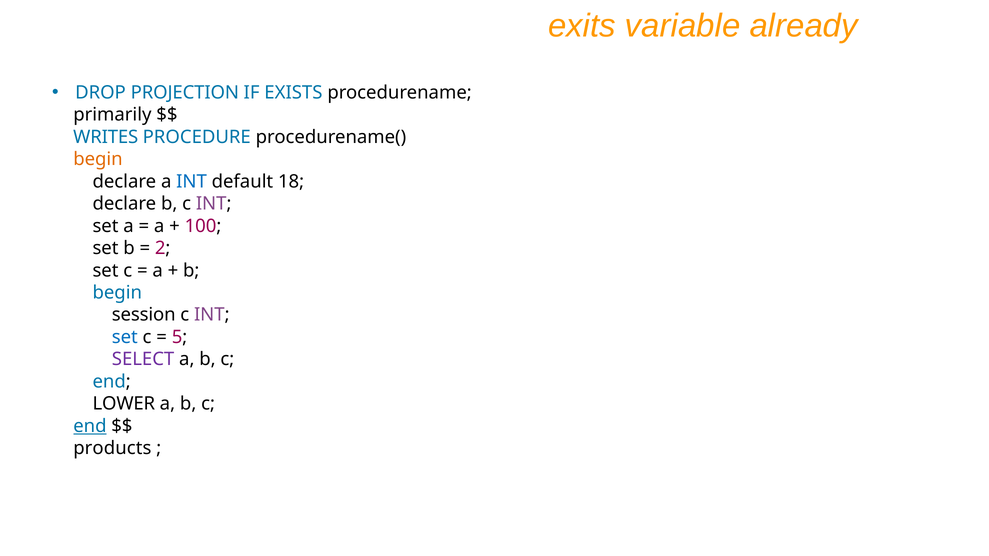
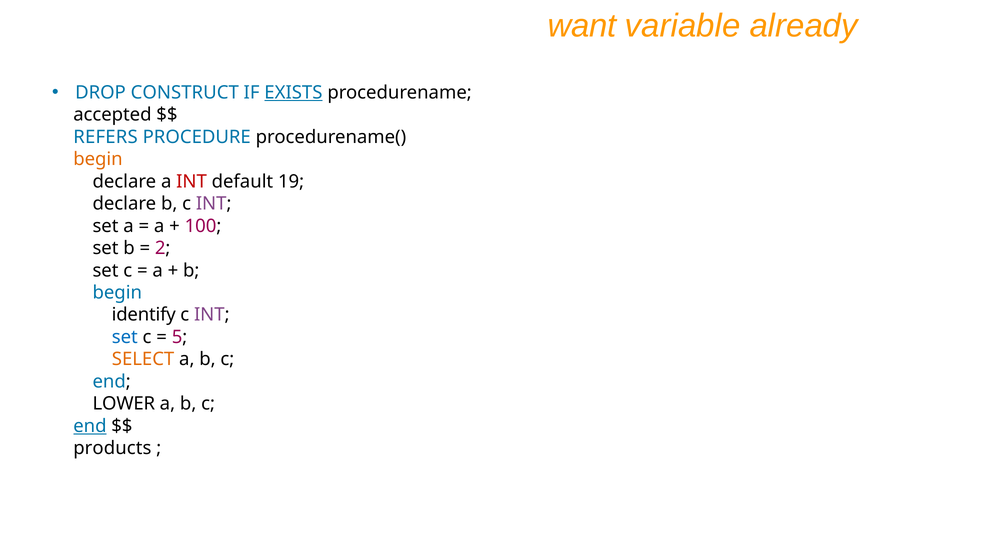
exits: exits -> want
PROJECTION: PROJECTION -> CONSTRUCT
EXISTS underline: none -> present
primarily: primarily -> accepted
WRITES: WRITES -> REFERS
INT at (192, 182) colour: blue -> red
18: 18 -> 19
session: session -> identify
SELECT colour: purple -> orange
